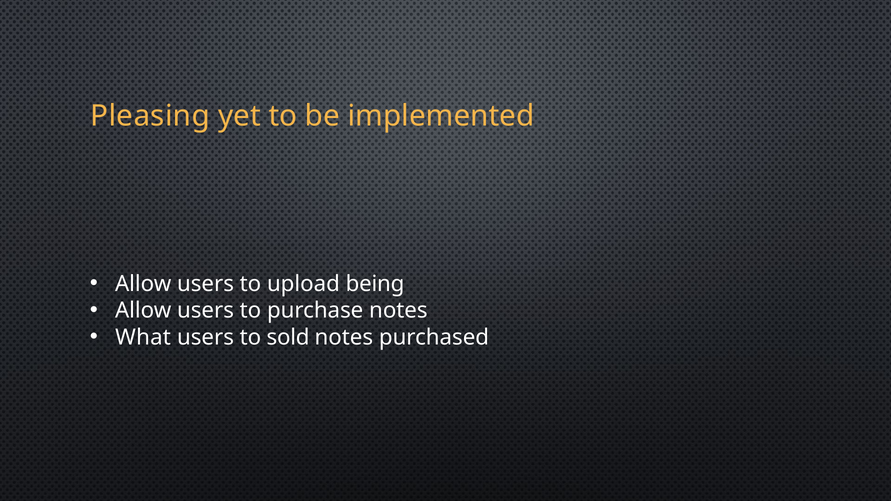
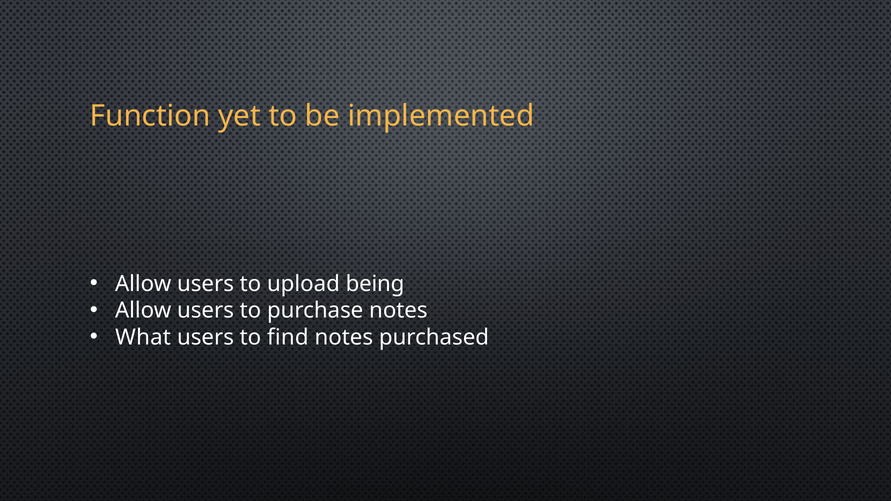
Pleasing: Pleasing -> Function
sold: sold -> find
